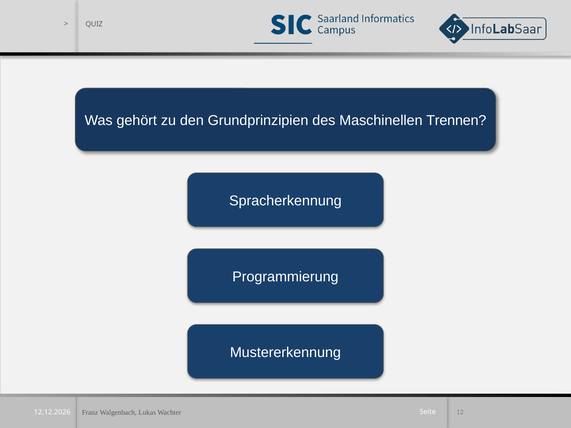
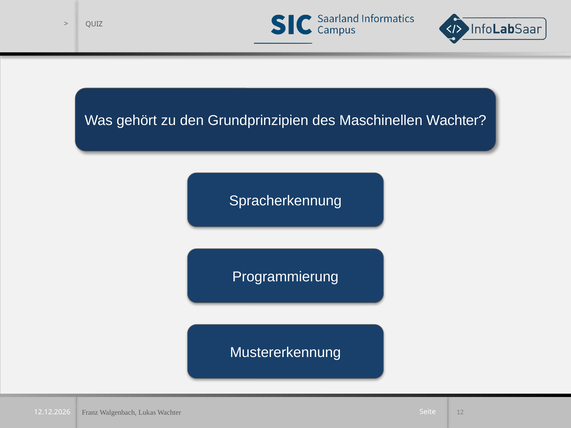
Maschinellen Trennen: Trennen -> Wachter
